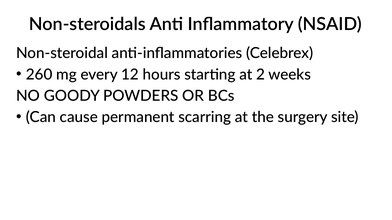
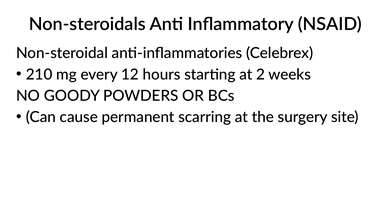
260: 260 -> 210
